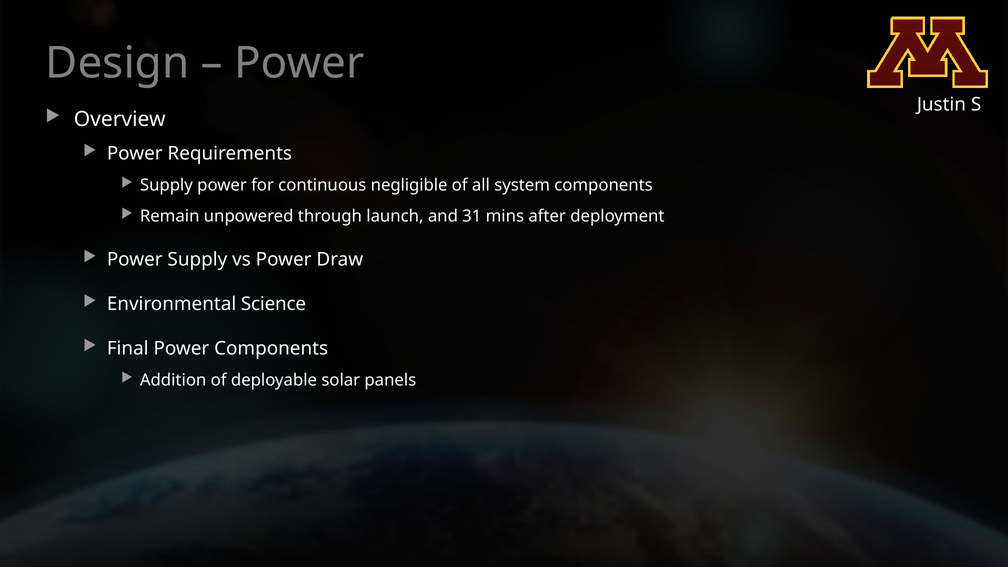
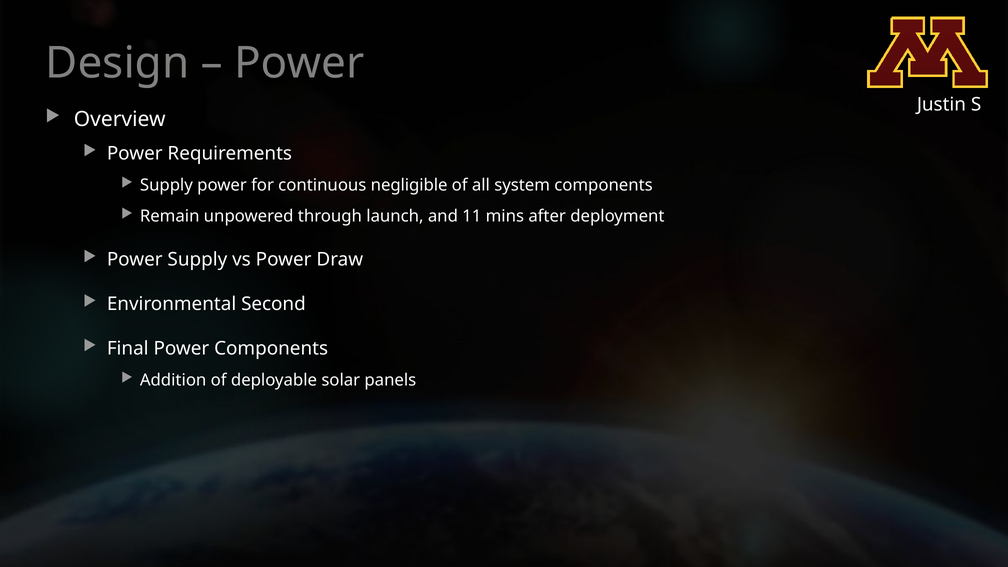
31: 31 -> 11
Science: Science -> Second
